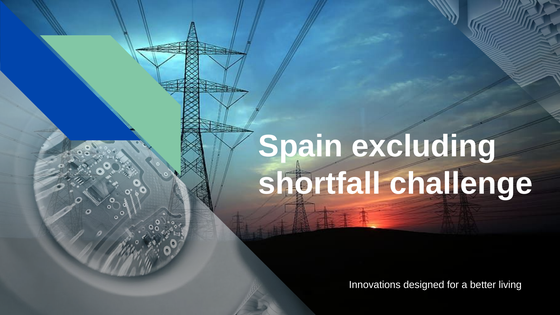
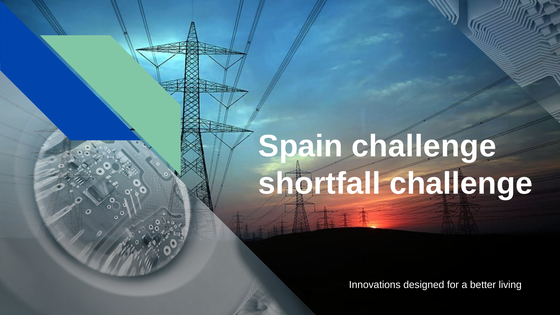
Spain excluding: excluding -> challenge
